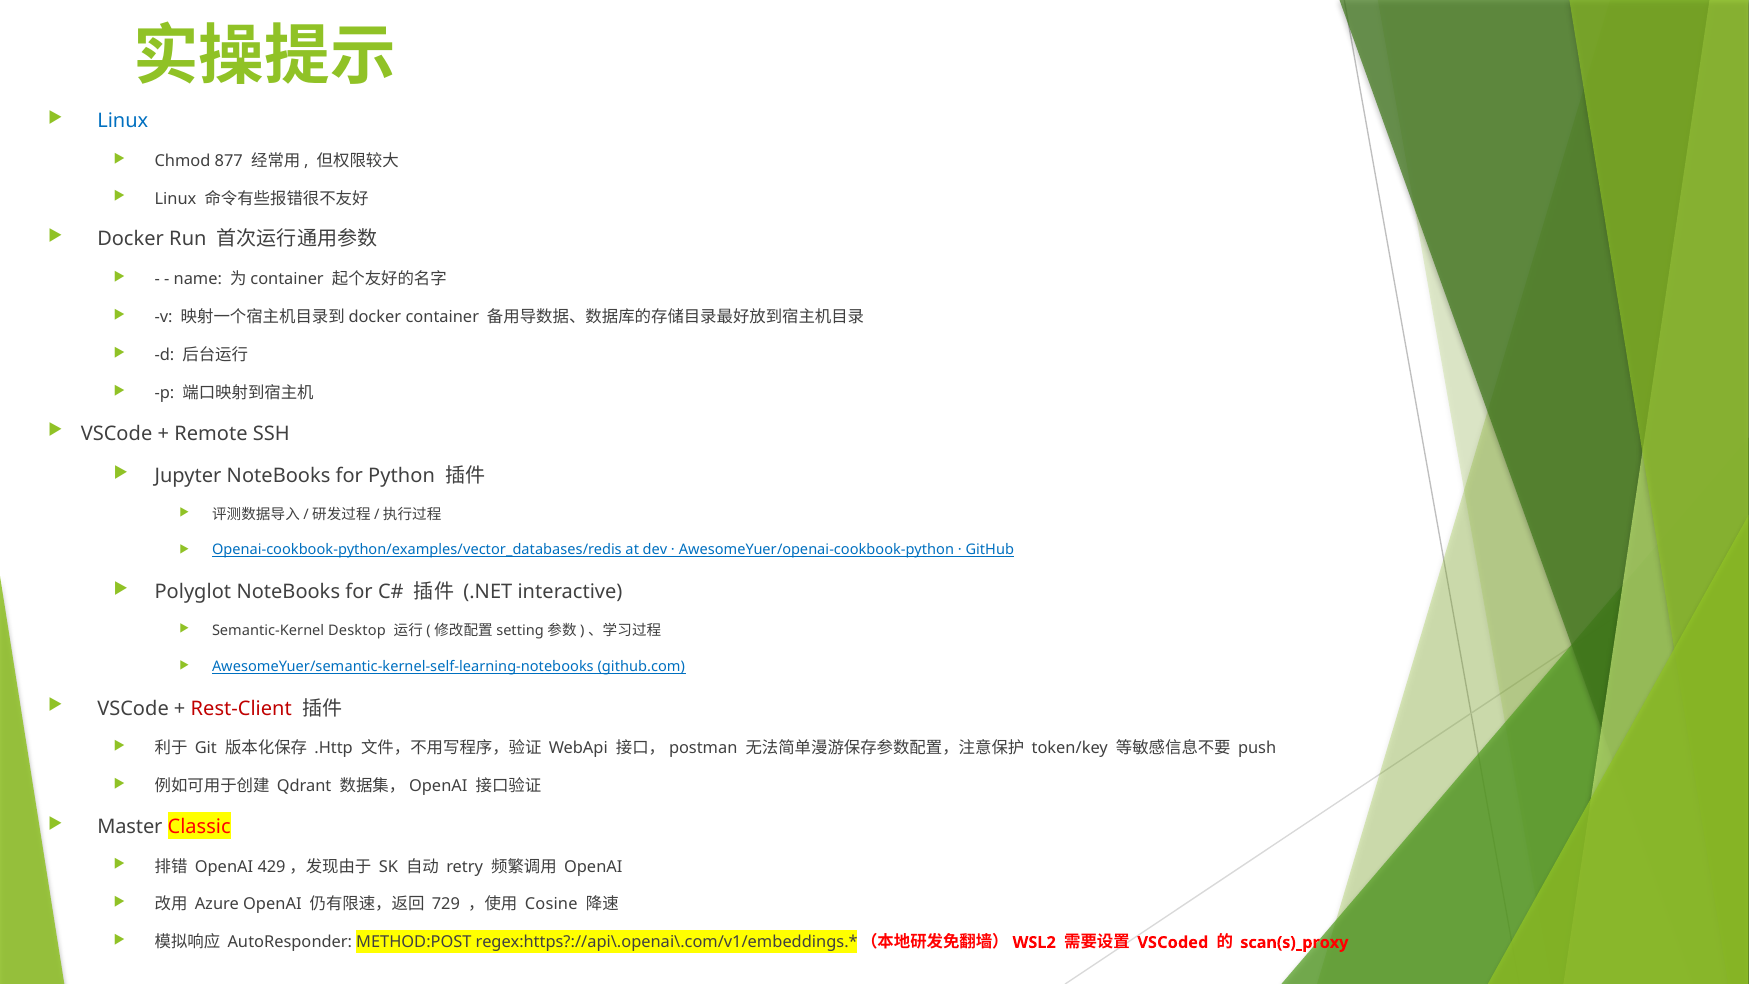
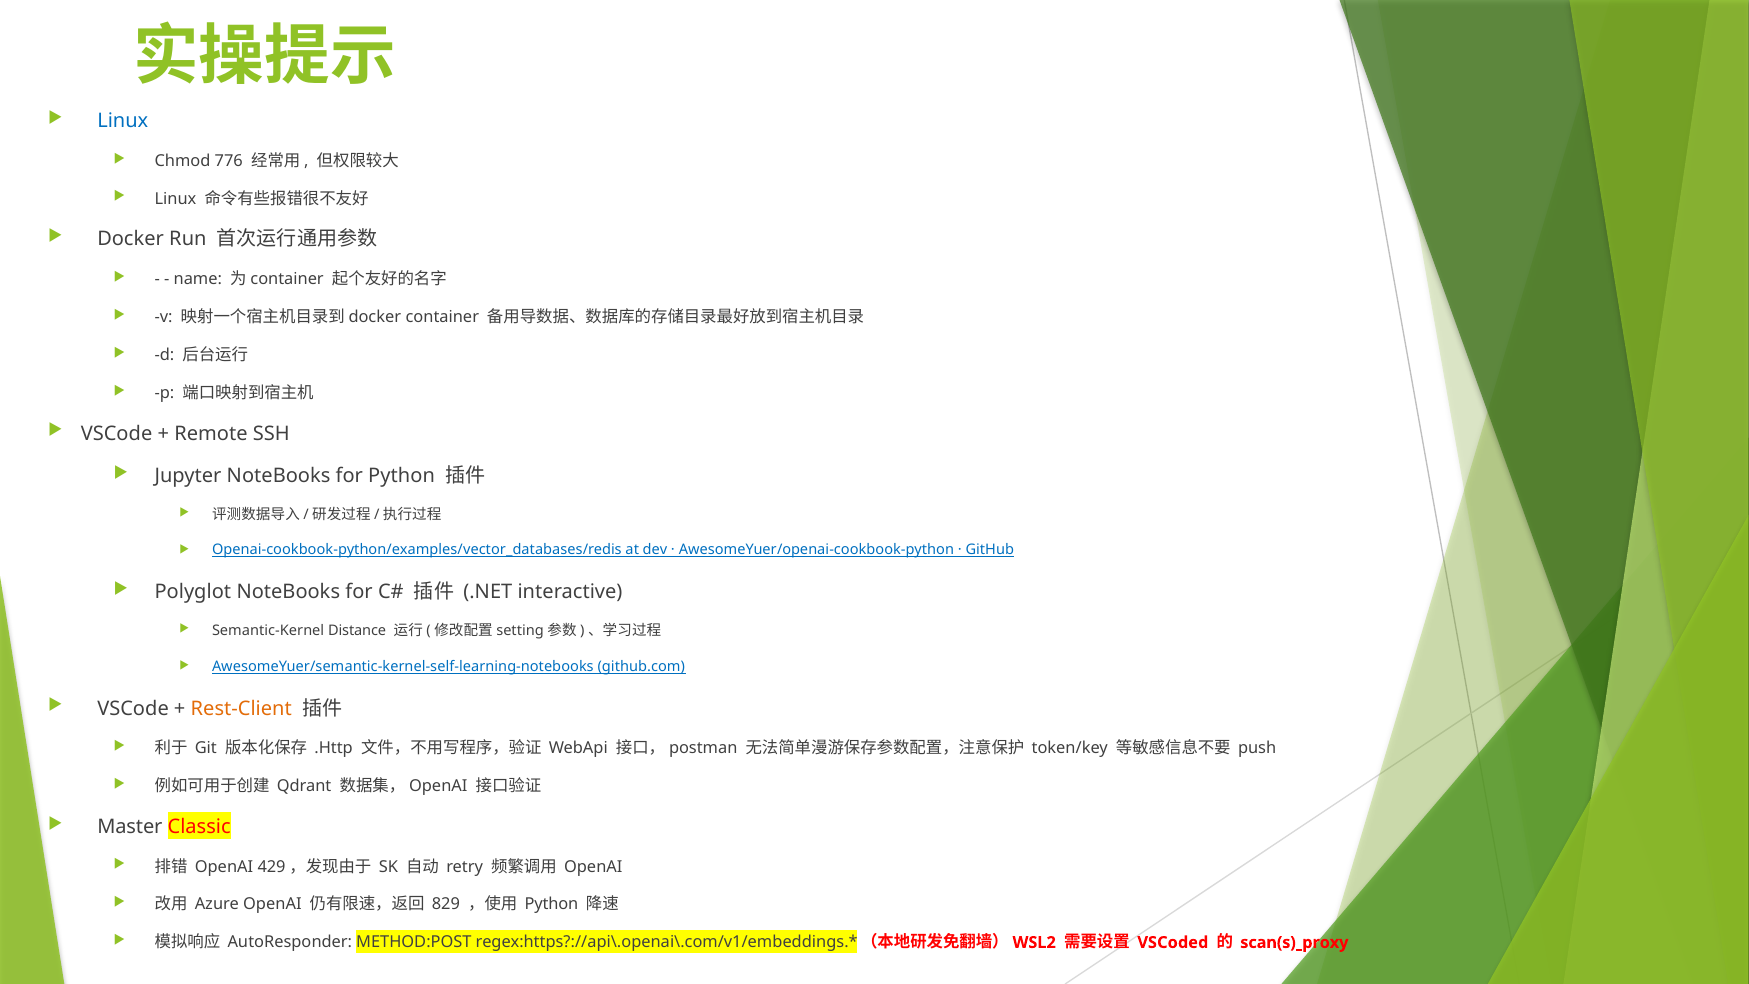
877: 877 -> 776
Desktop: Desktop -> Distance
Rest-Client colour: red -> orange
729: 729 -> 829
Cosine at (551, 904): Cosine -> Python
